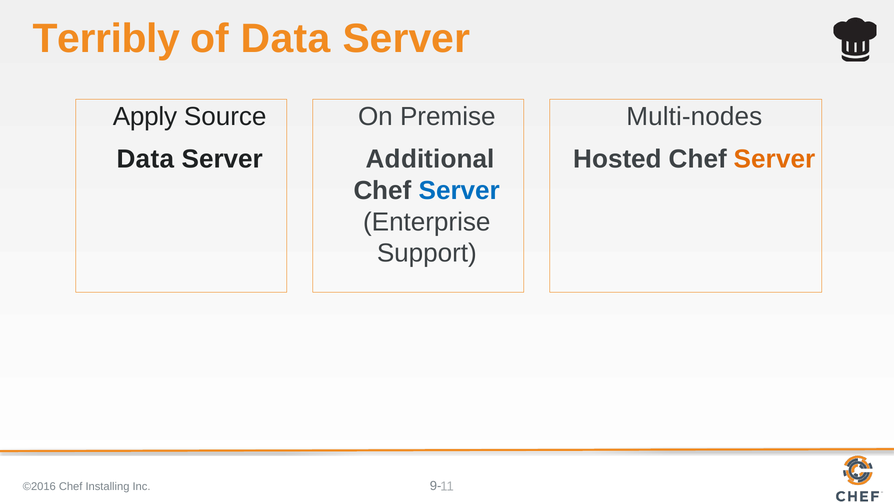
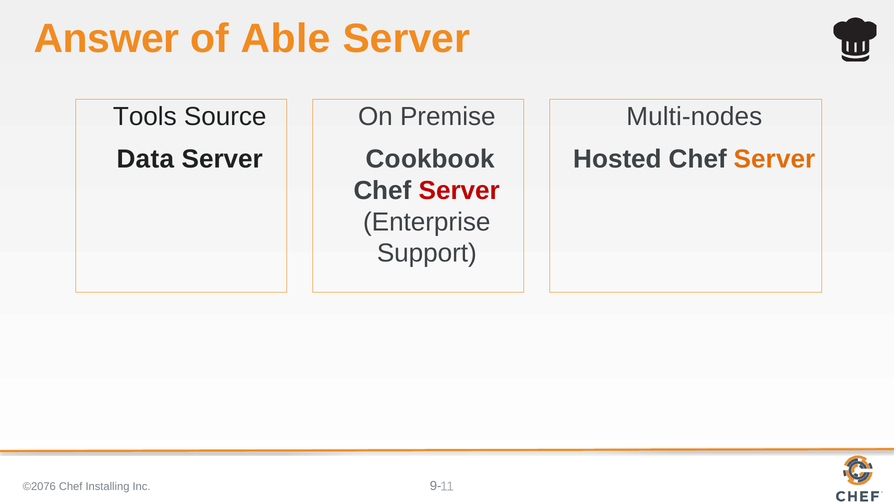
Terribly: Terribly -> Answer
of Data: Data -> Able
Apply: Apply -> Tools
Additional: Additional -> Cookbook
Server at (459, 191) colour: blue -> red
©2016: ©2016 -> ©2076
